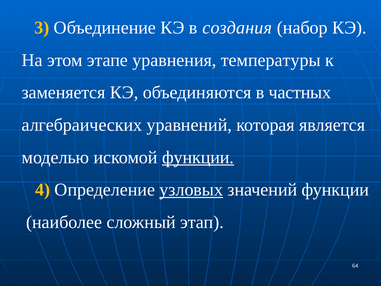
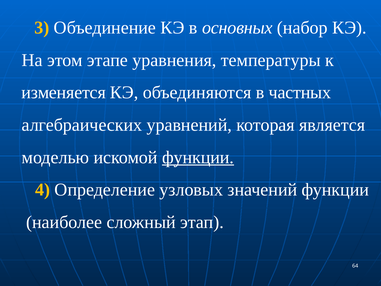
создания: создания -> основных
заменяется: заменяется -> изменяется
узловых underline: present -> none
